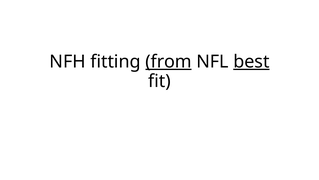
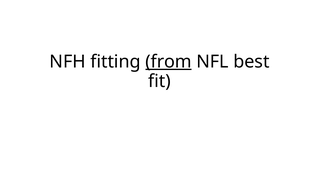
best underline: present -> none
